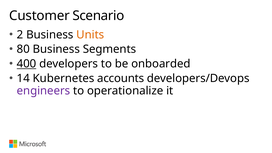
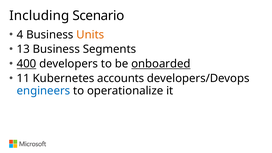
Customer: Customer -> Including
2: 2 -> 4
80: 80 -> 13
onboarded underline: none -> present
14: 14 -> 11
engineers colour: purple -> blue
